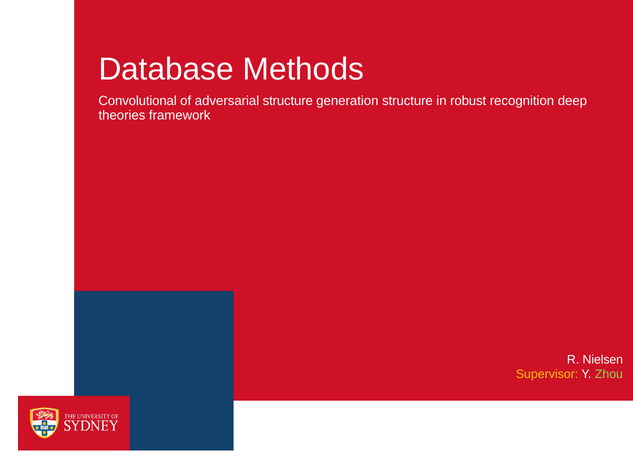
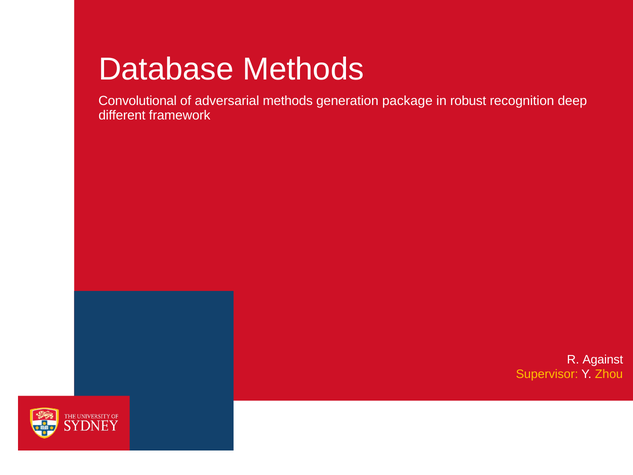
adversarial structure: structure -> methods
generation structure: structure -> package
theories: theories -> different
Nielsen: Nielsen -> Against
Zhou colour: light green -> yellow
